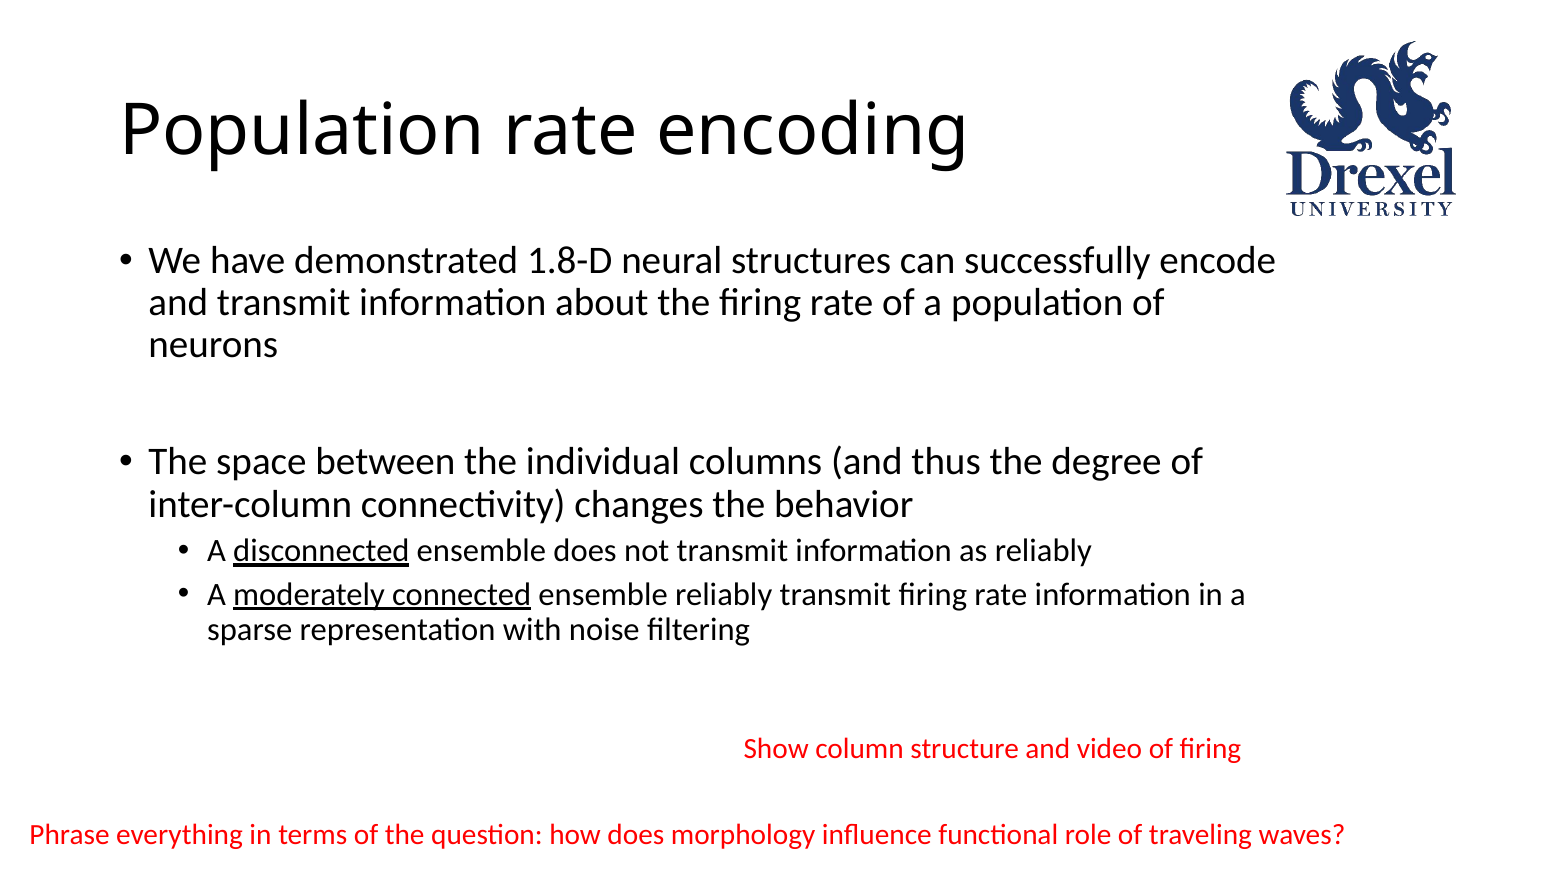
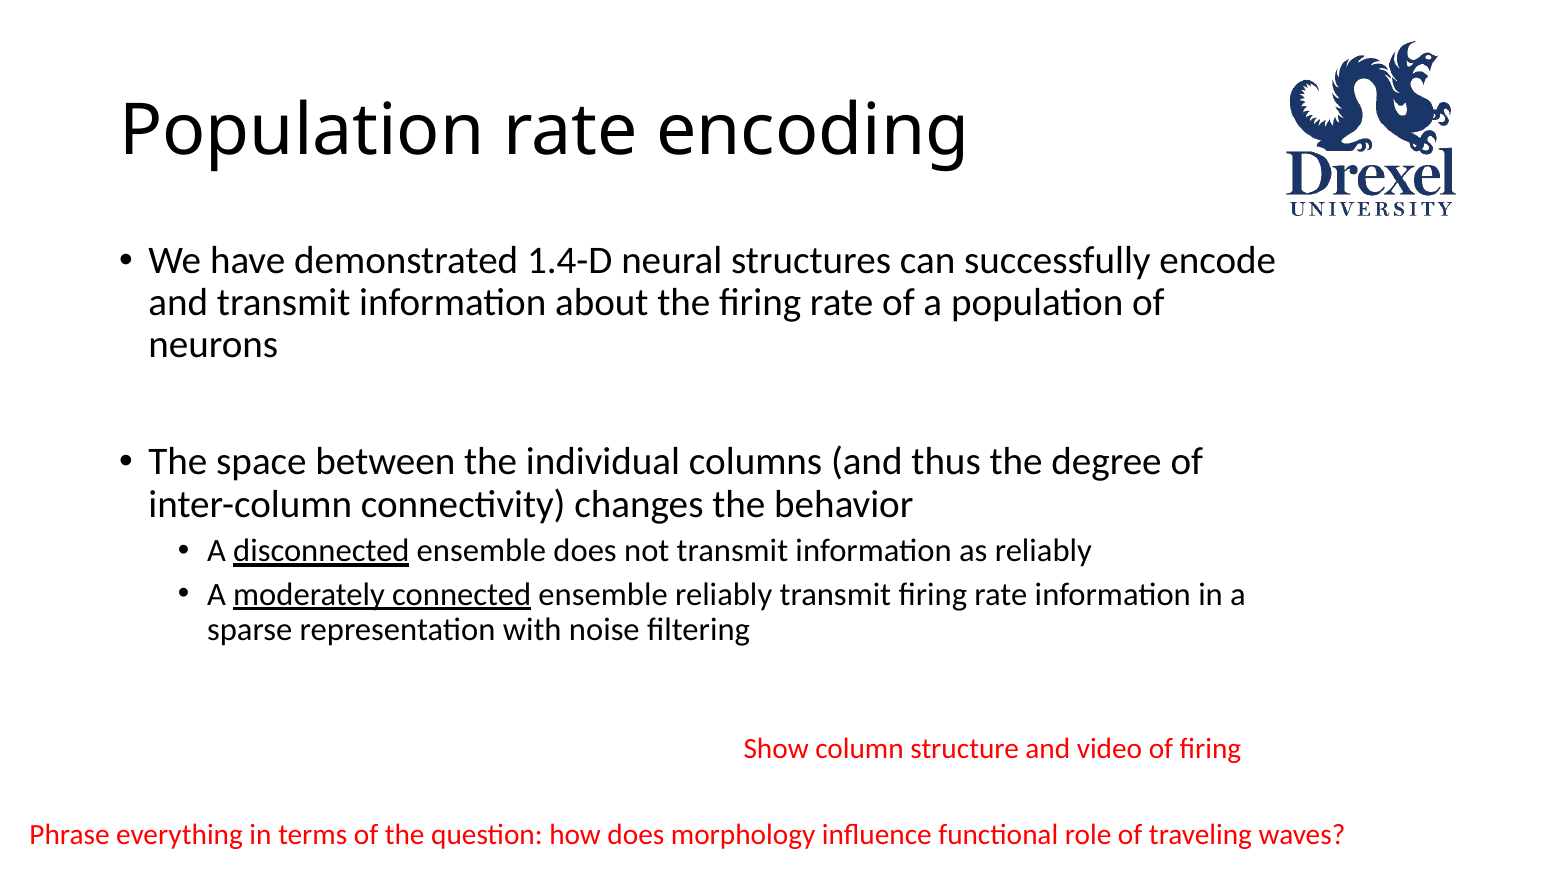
1.8-D: 1.8-D -> 1.4-D
